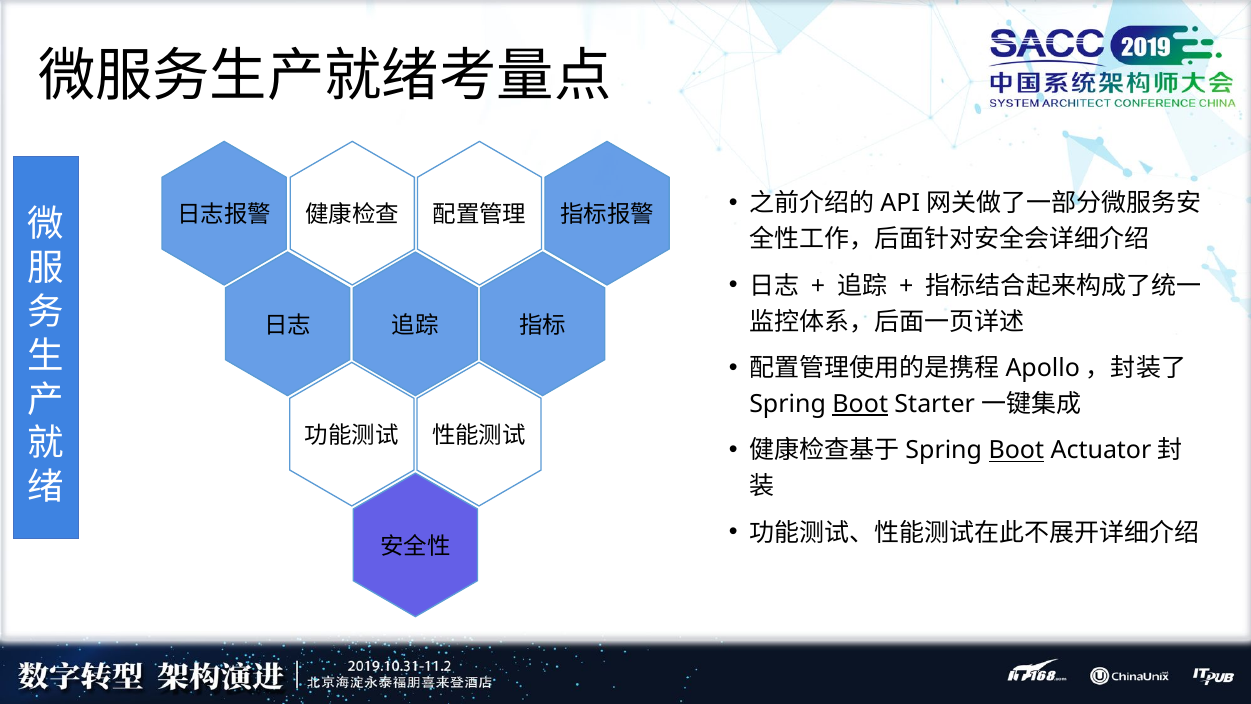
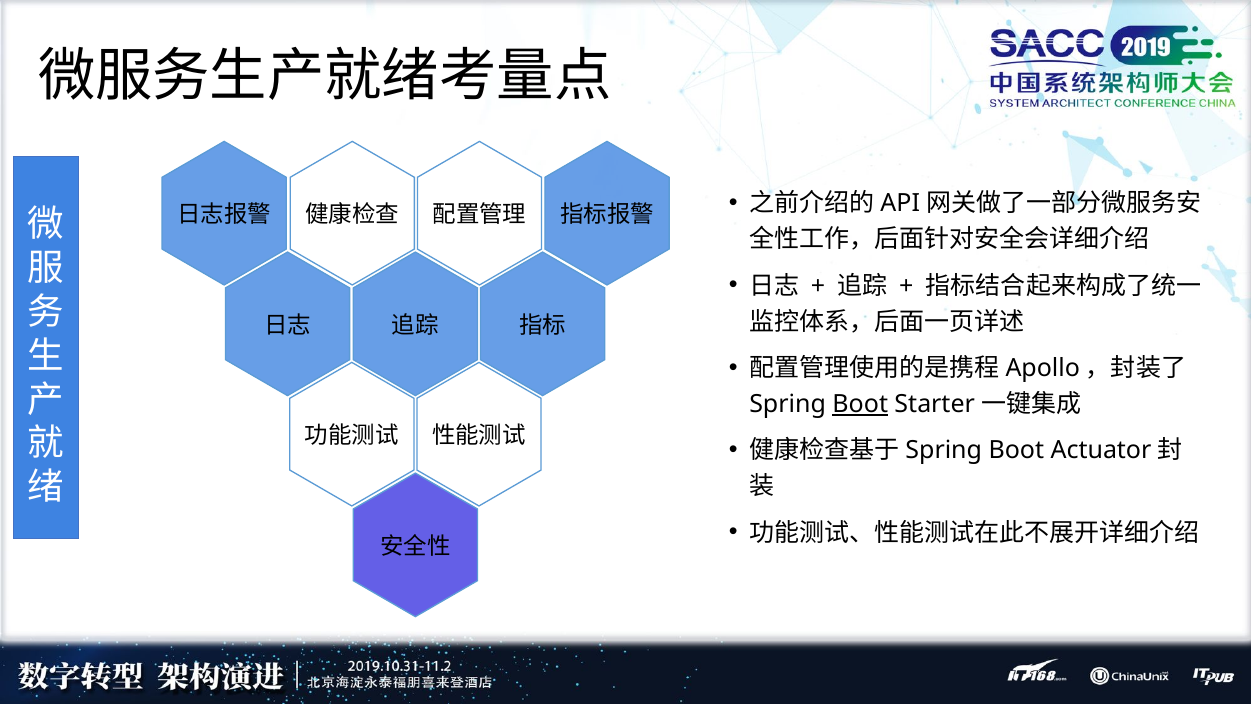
Boot at (1016, 451) underline: present -> none
